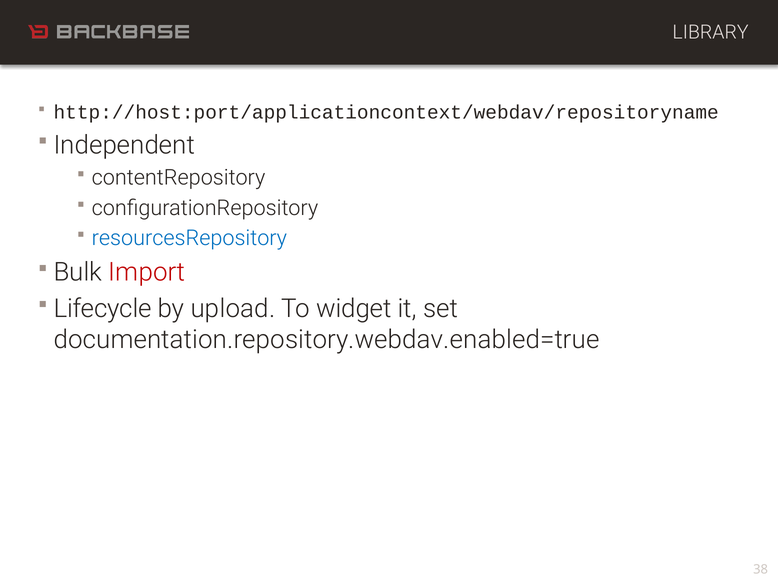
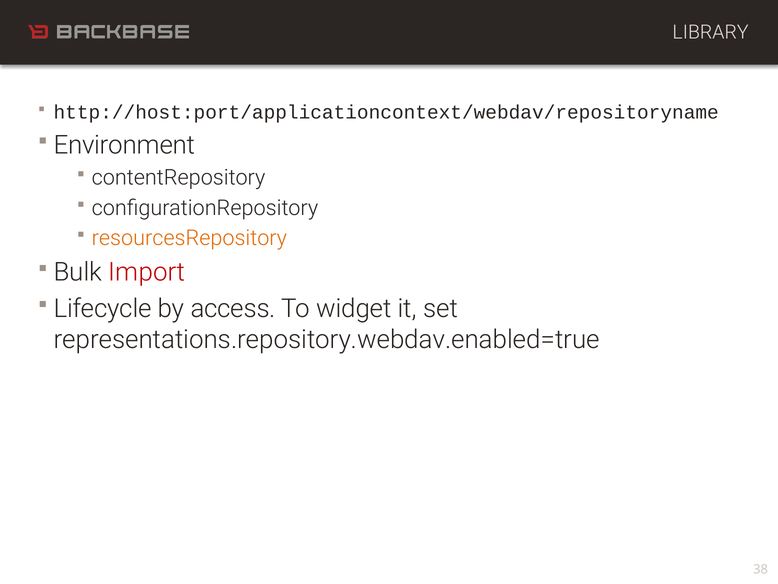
Independent: Independent -> Environment
resourcesRepository colour: blue -> orange
upload: upload -> access
documentation.repository.webdav.enabled=true: documentation.repository.webdav.enabled=true -> representations.repository.webdav.enabled=true
